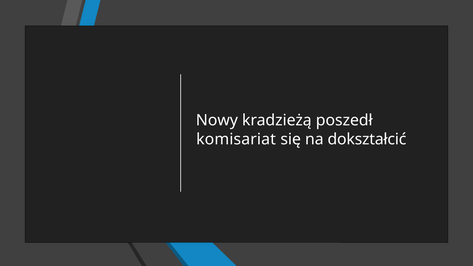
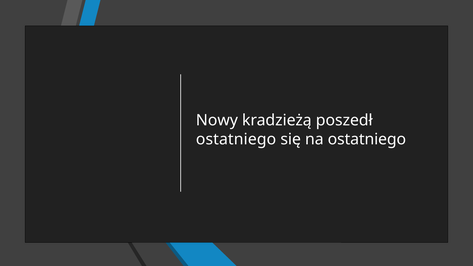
komisariat at (236, 139): komisariat -> ostatniego
na dokształcić: dokształcić -> ostatniego
